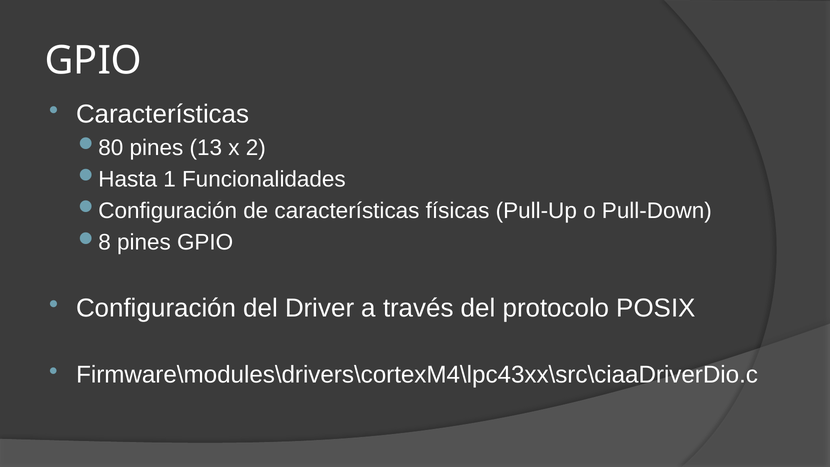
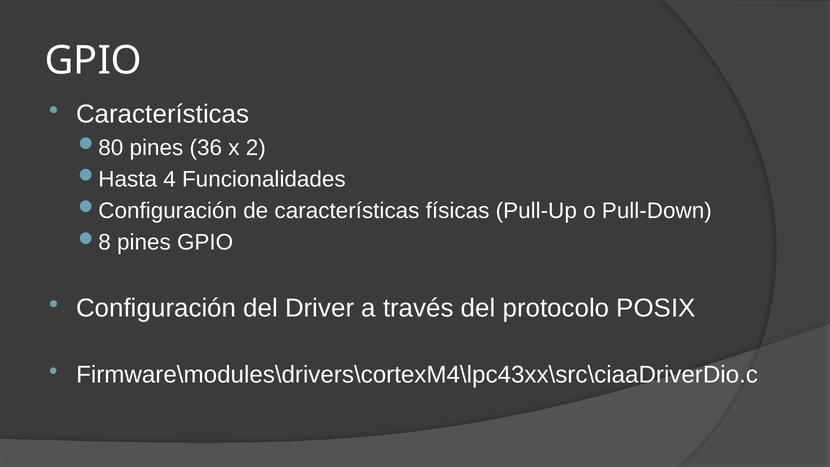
13: 13 -> 36
1: 1 -> 4
